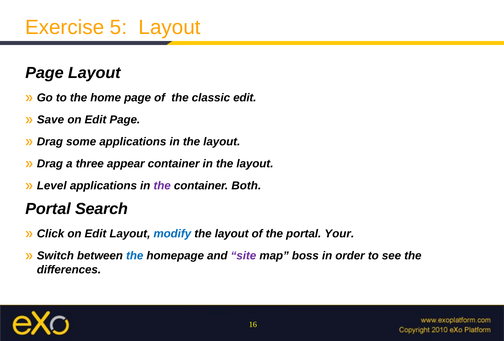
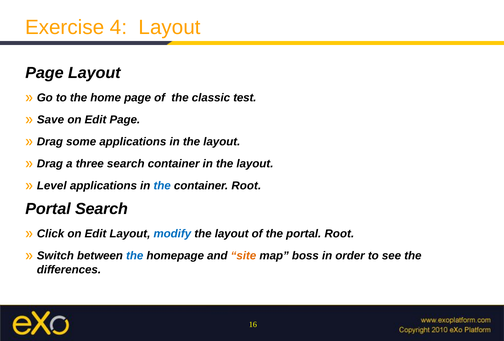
5: 5 -> 4
classic edit: edit -> test
three appear: appear -> search
the at (162, 186) colour: purple -> blue
container Both: Both -> Root
portal Your: Your -> Root
site colour: purple -> orange
